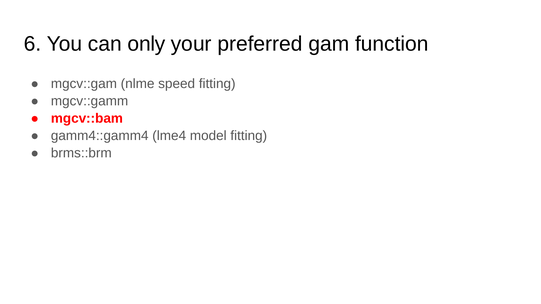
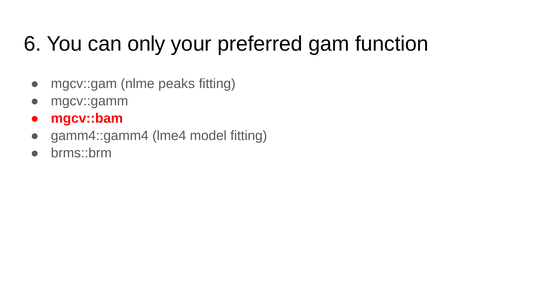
speed: speed -> peaks
